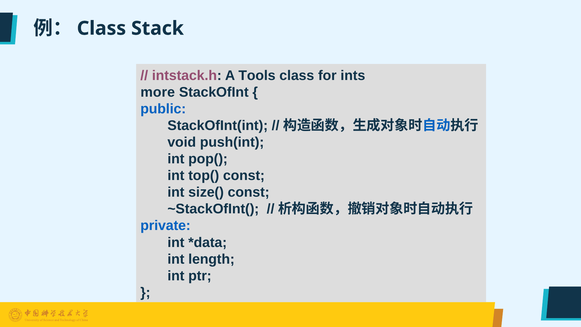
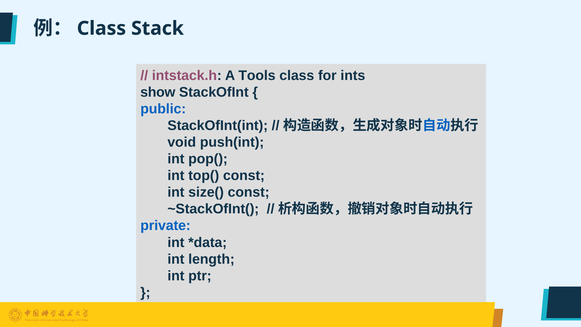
more: more -> show
